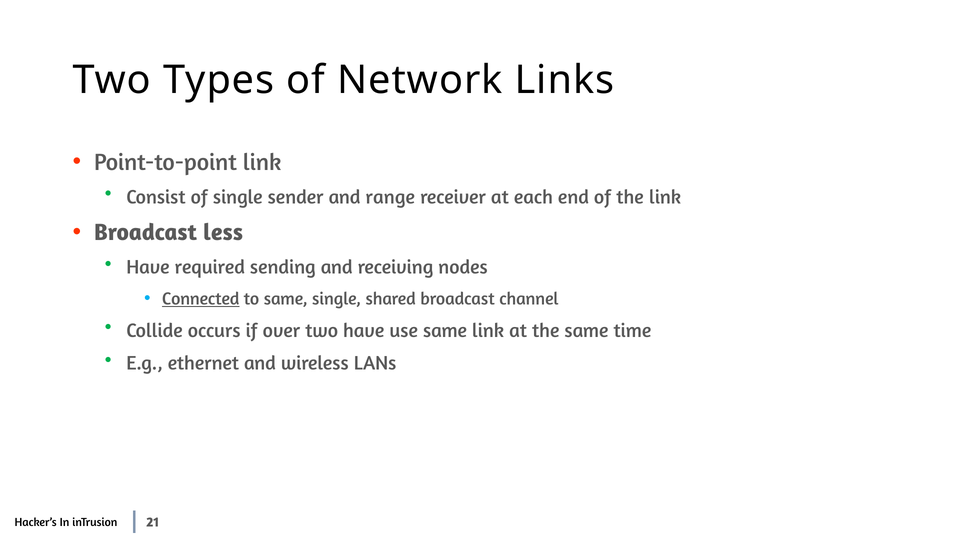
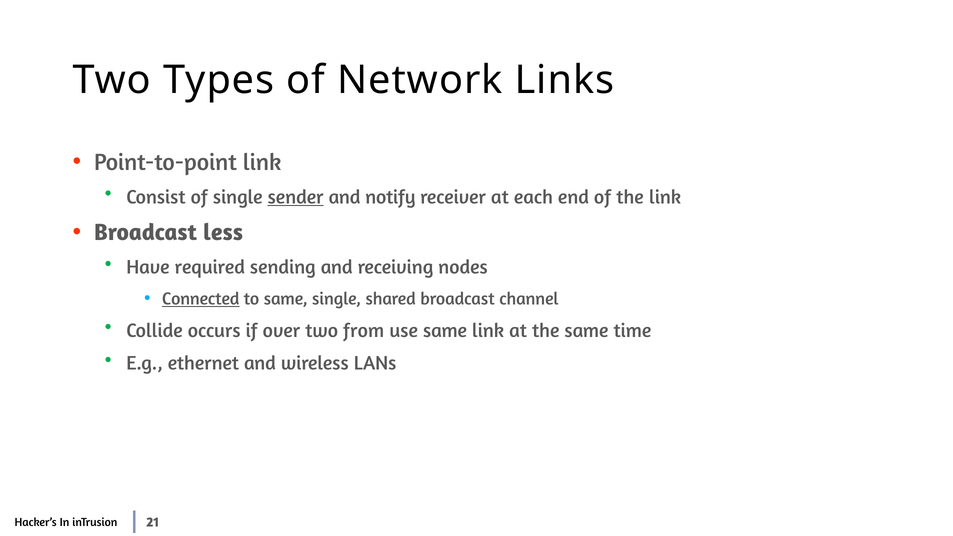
sender underline: none -> present
range: range -> notify
two have: have -> from
